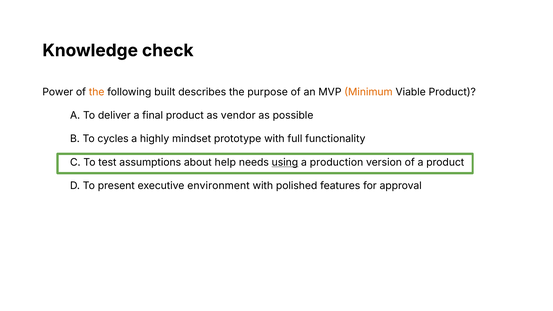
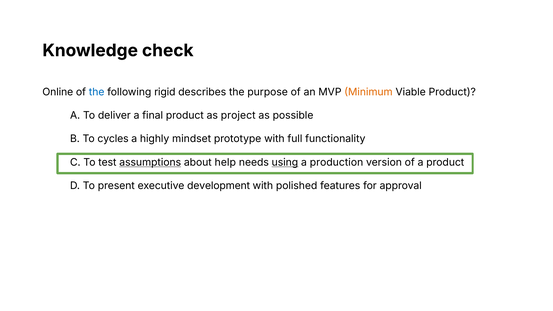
Power: Power -> Online
the at (97, 92) colour: orange -> blue
built: built -> rigid
vendor: vendor -> project
assumptions underline: none -> present
environment: environment -> development
